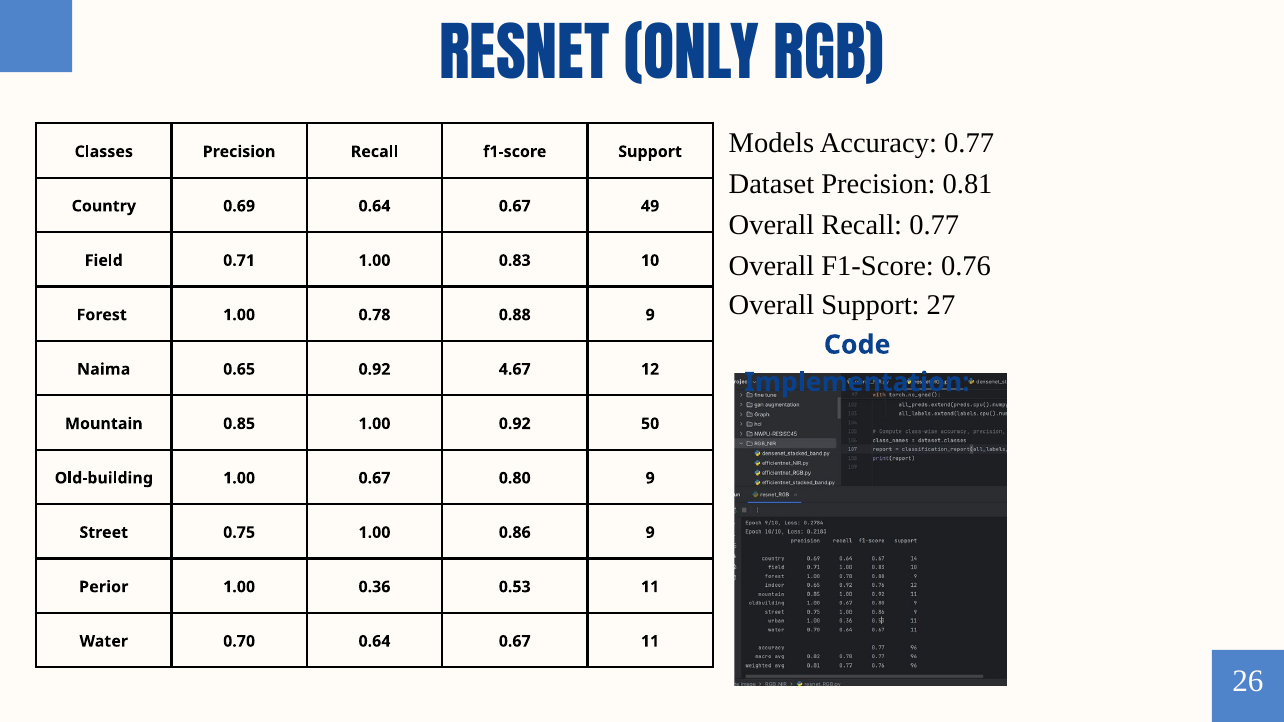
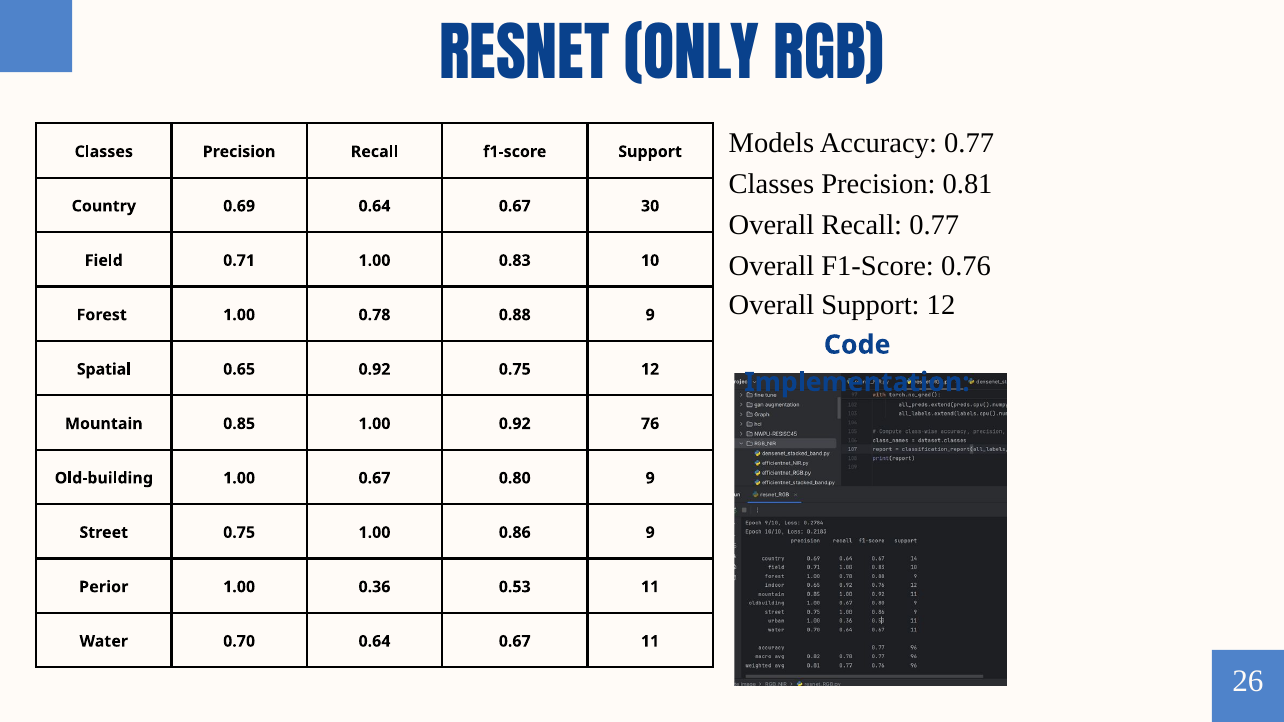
Dataset at (771, 184): Dataset -> Classes
49: 49 -> 30
Support 27: 27 -> 12
Naima: Naima -> Spatial
0.92 4.67: 4.67 -> 0.75
50: 50 -> 76
